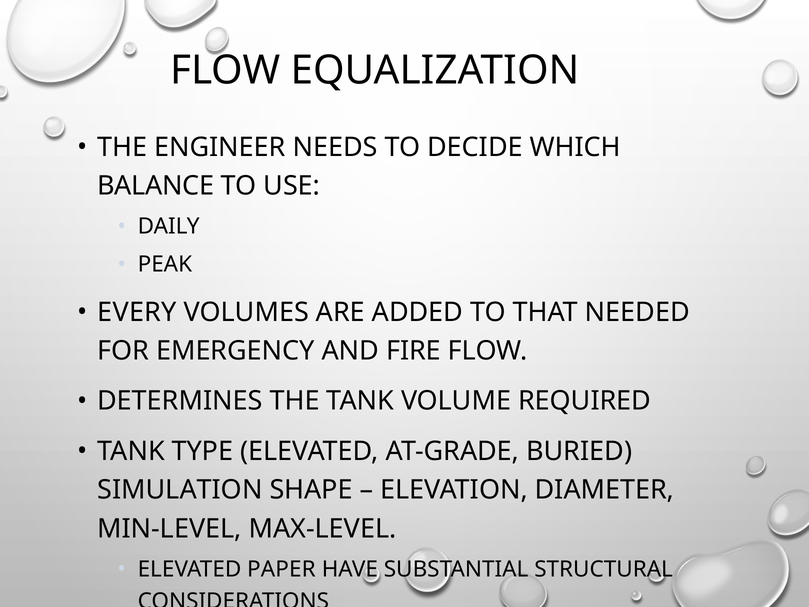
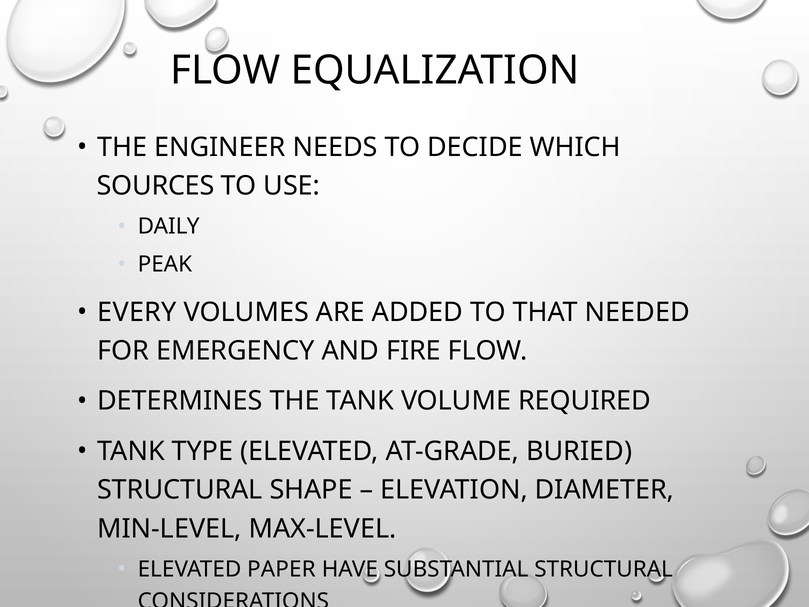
BALANCE: BALANCE -> SOURCES
SIMULATION at (180, 490): SIMULATION -> STRUCTURAL
